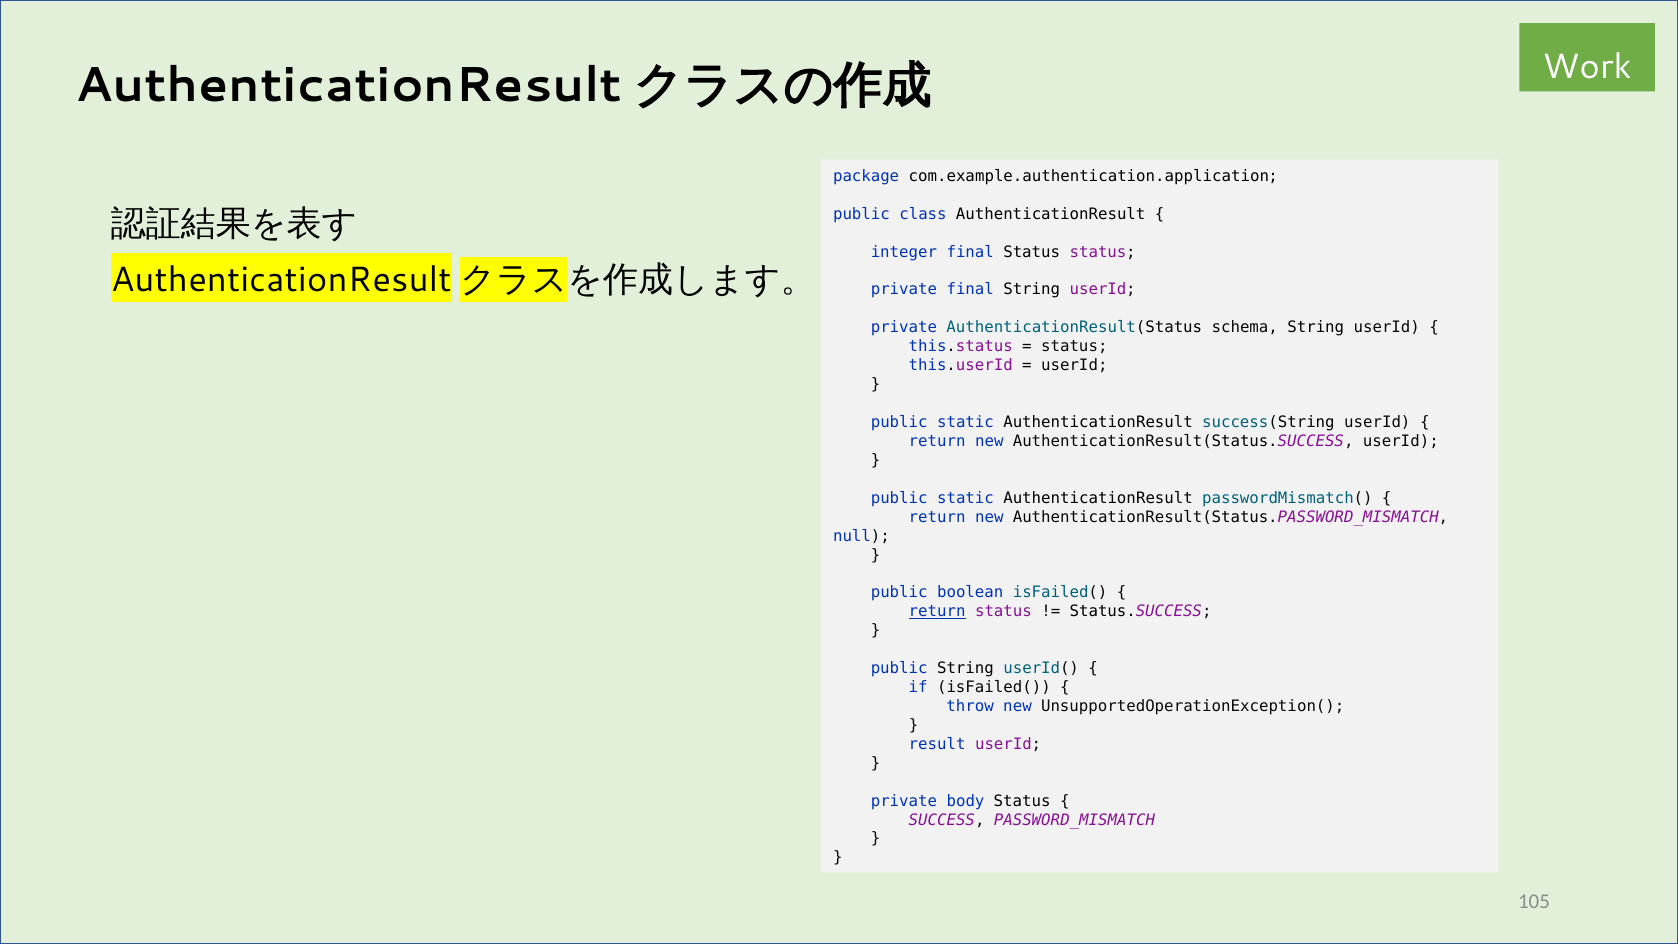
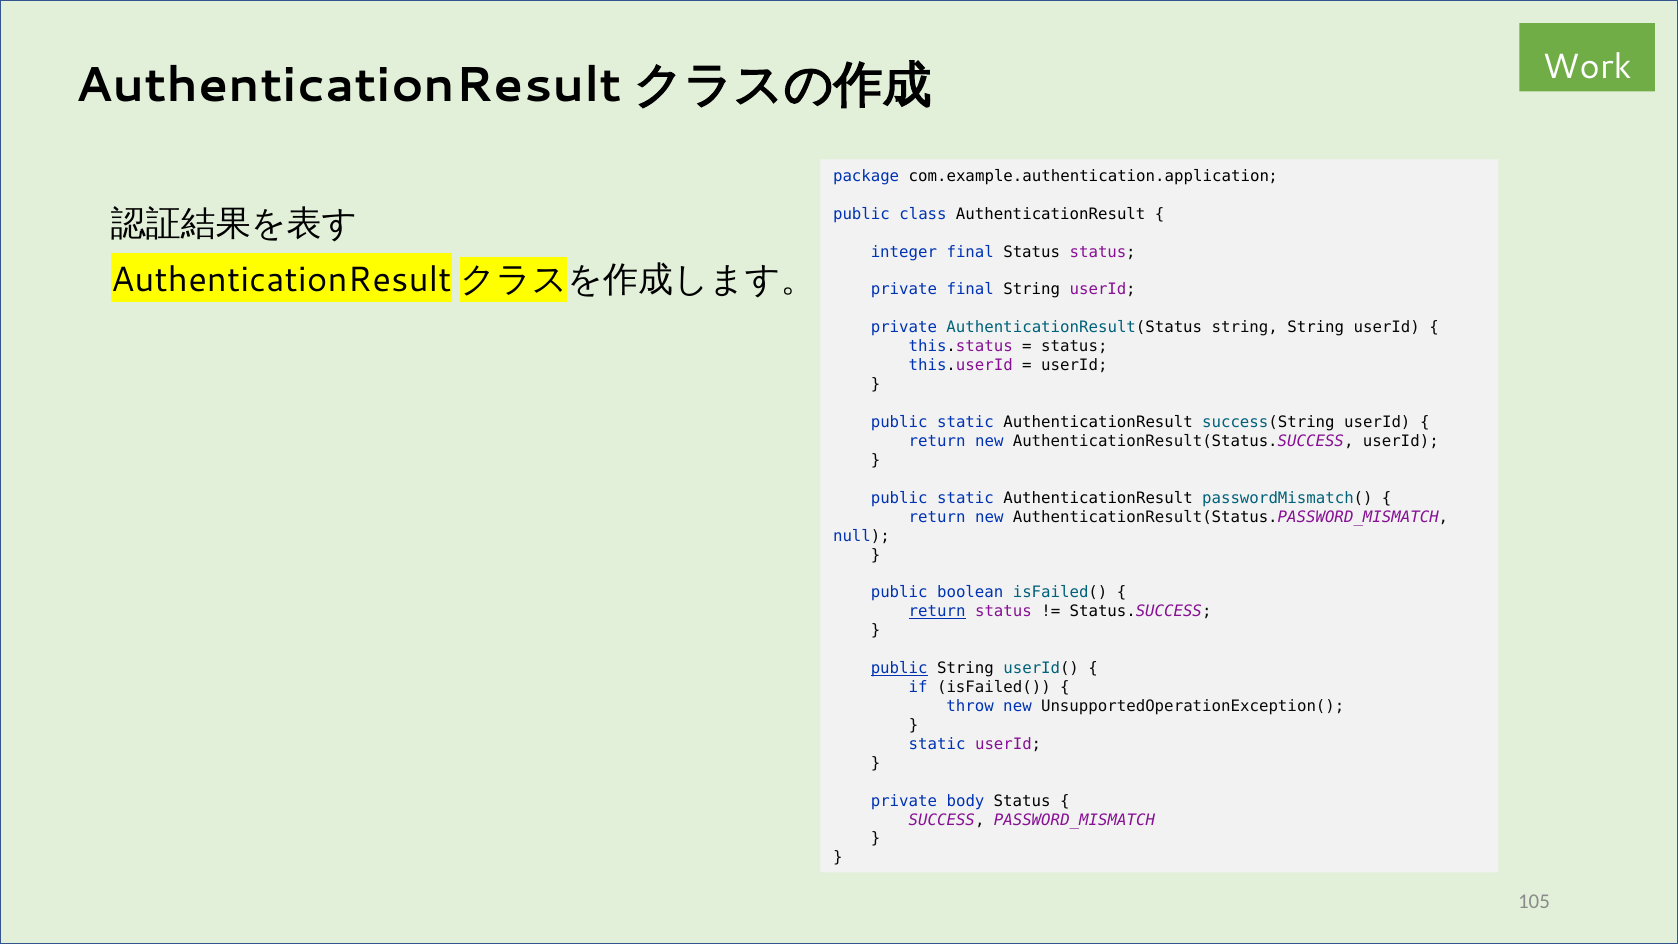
AuthenticationResult(Status schema: schema -> string
public at (899, 668) underline: none -> present
result at (937, 744): result -> static
